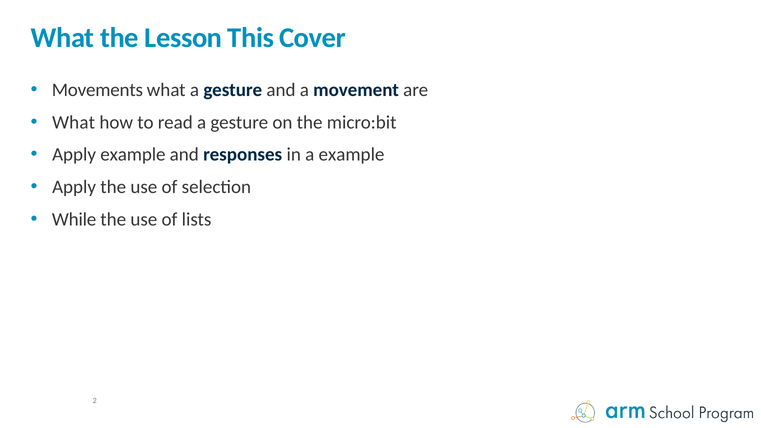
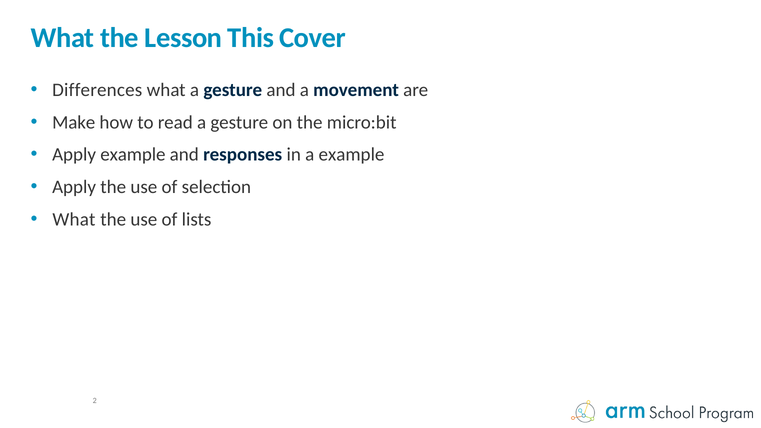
Movements: Movements -> Differences
What at (74, 122): What -> Make
While at (74, 219): While -> What
